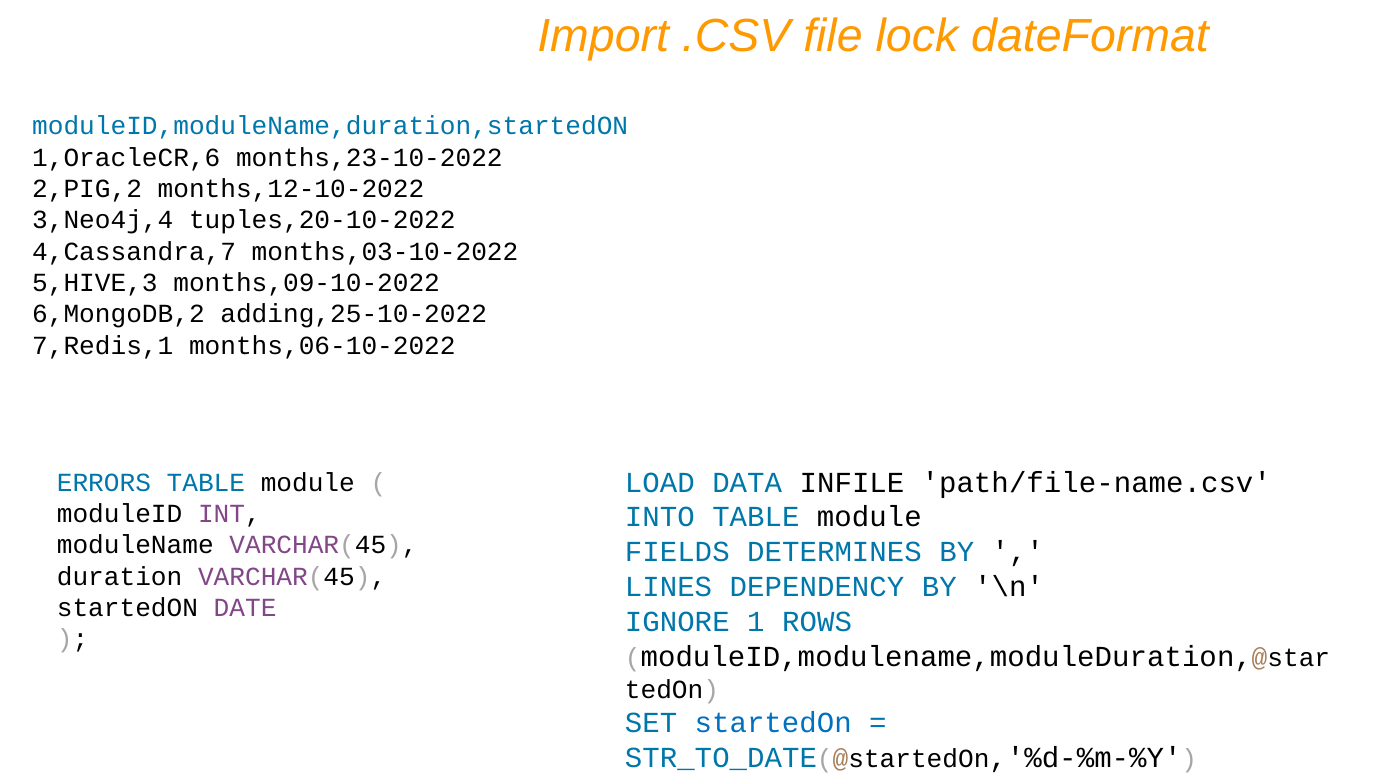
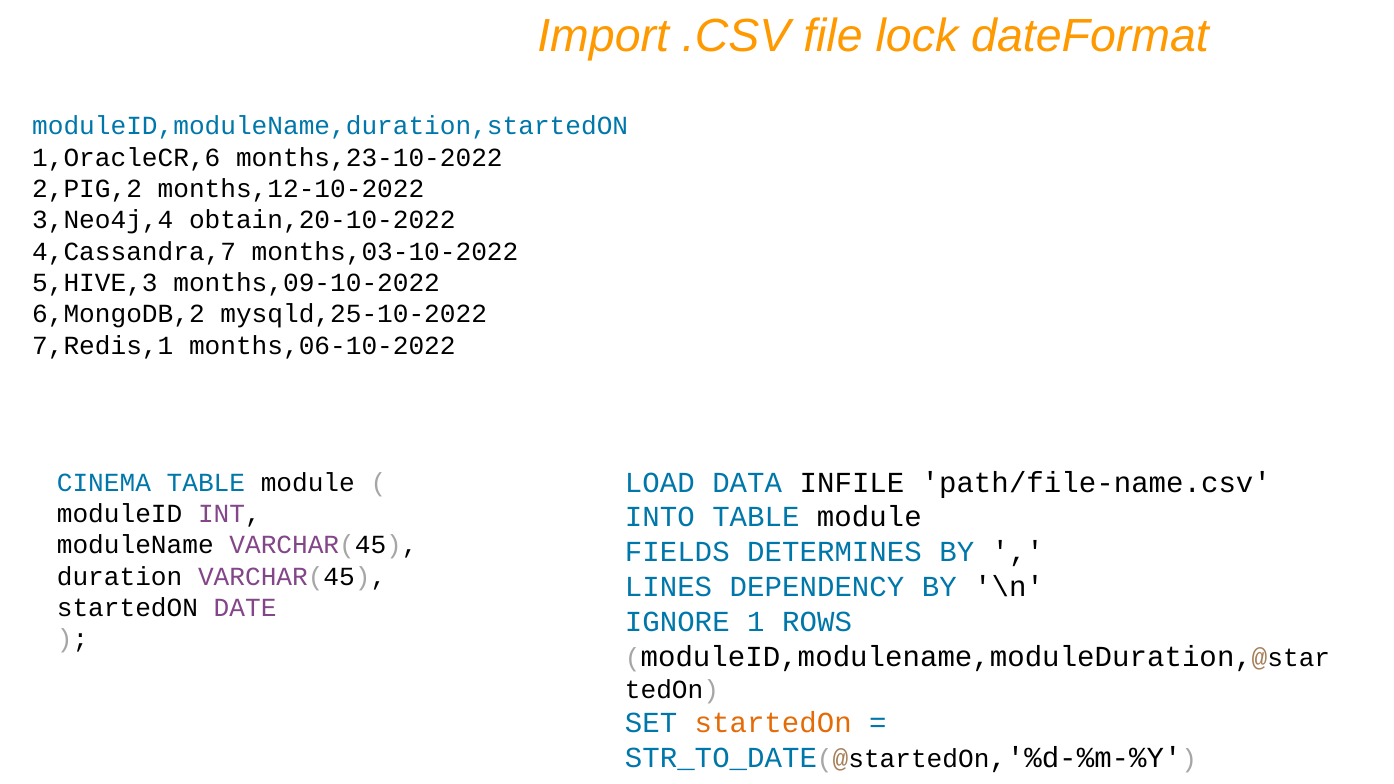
tuples,20-10-2022: tuples,20-10-2022 -> obtain,20-10-2022
adding,25-10-2022: adding,25-10-2022 -> mysqld,25-10-2022
ERRORS: ERRORS -> CINEMA
startedOn at (773, 723) colour: blue -> orange
